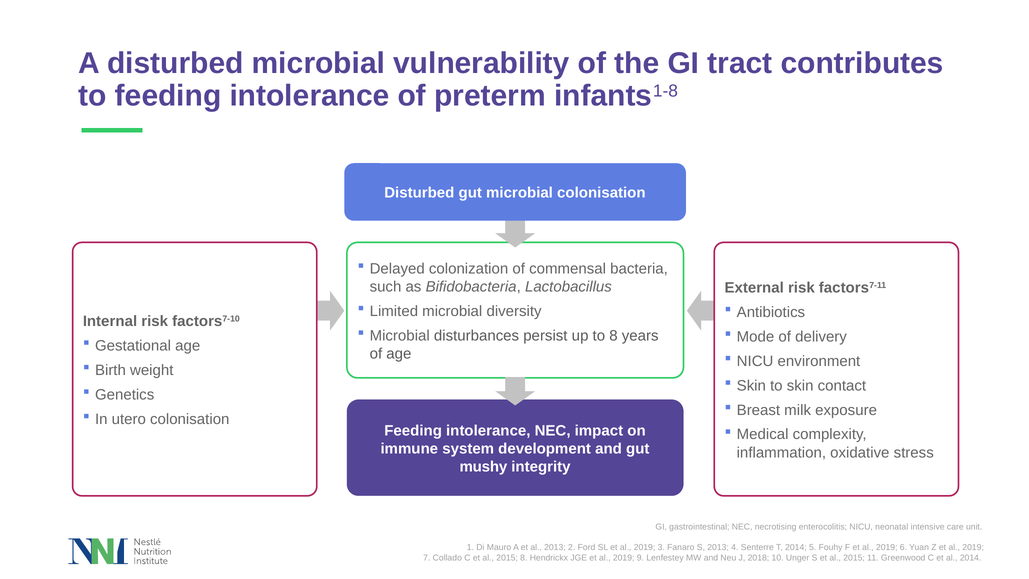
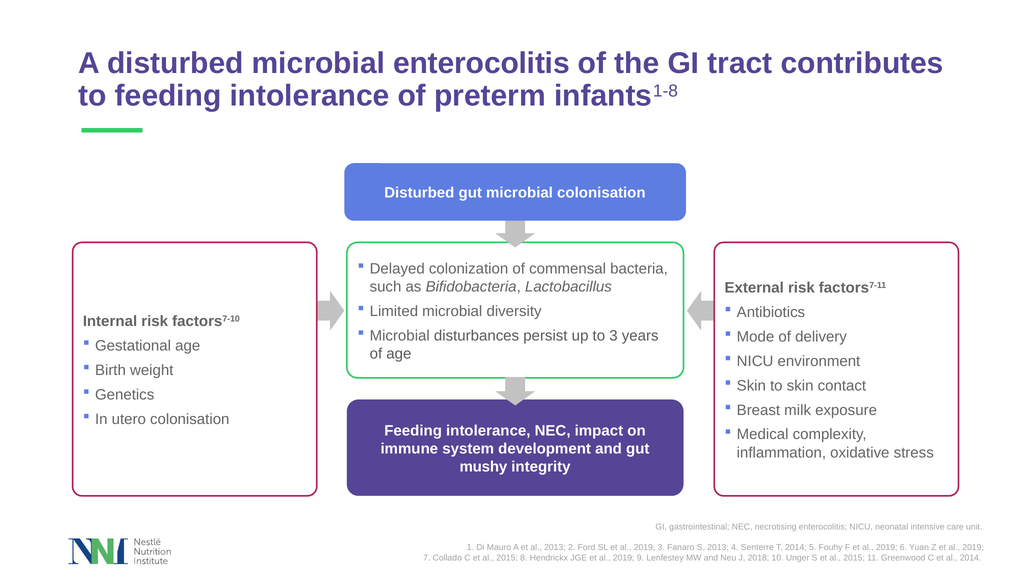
microbial vulnerability: vulnerability -> enterocolitis
to 8: 8 -> 3
